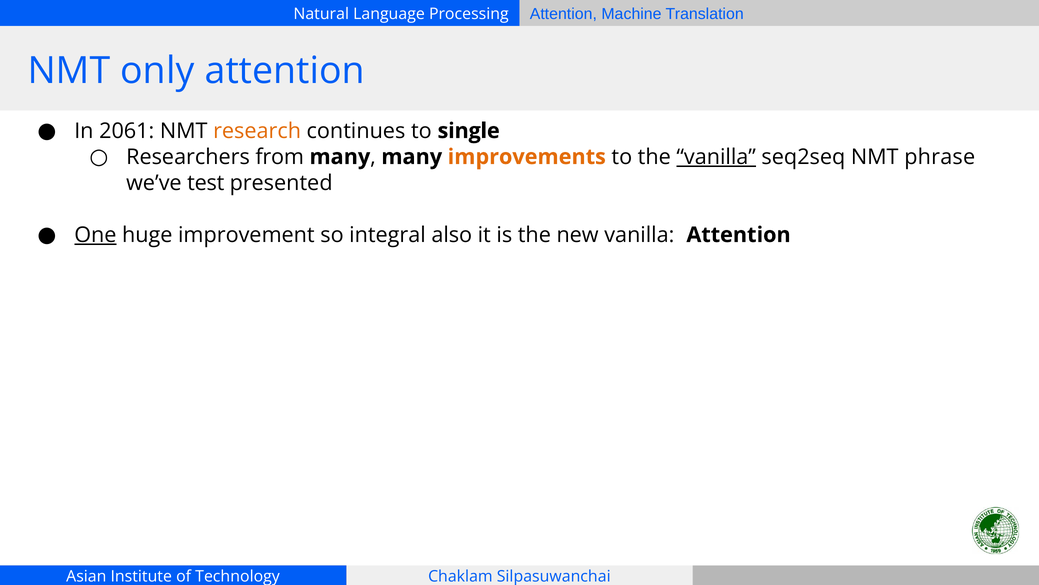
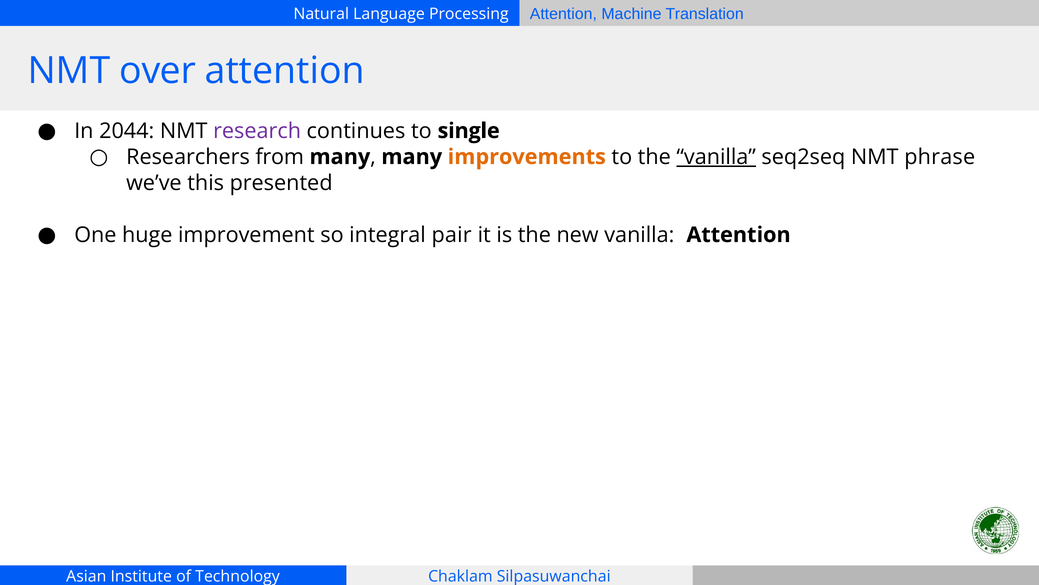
only: only -> over
2061: 2061 -> 2044
research colour: orange -> purple
test: test -> this
One underline: present -> none
also: also -> pair
